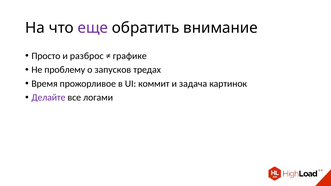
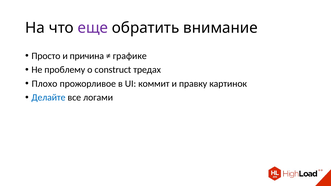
разброс: разброс -> причина
запусков: запусков -> construct
Время: Время -> Плохо
задача: задача -> правку
Делайте colour: purple -> blue
